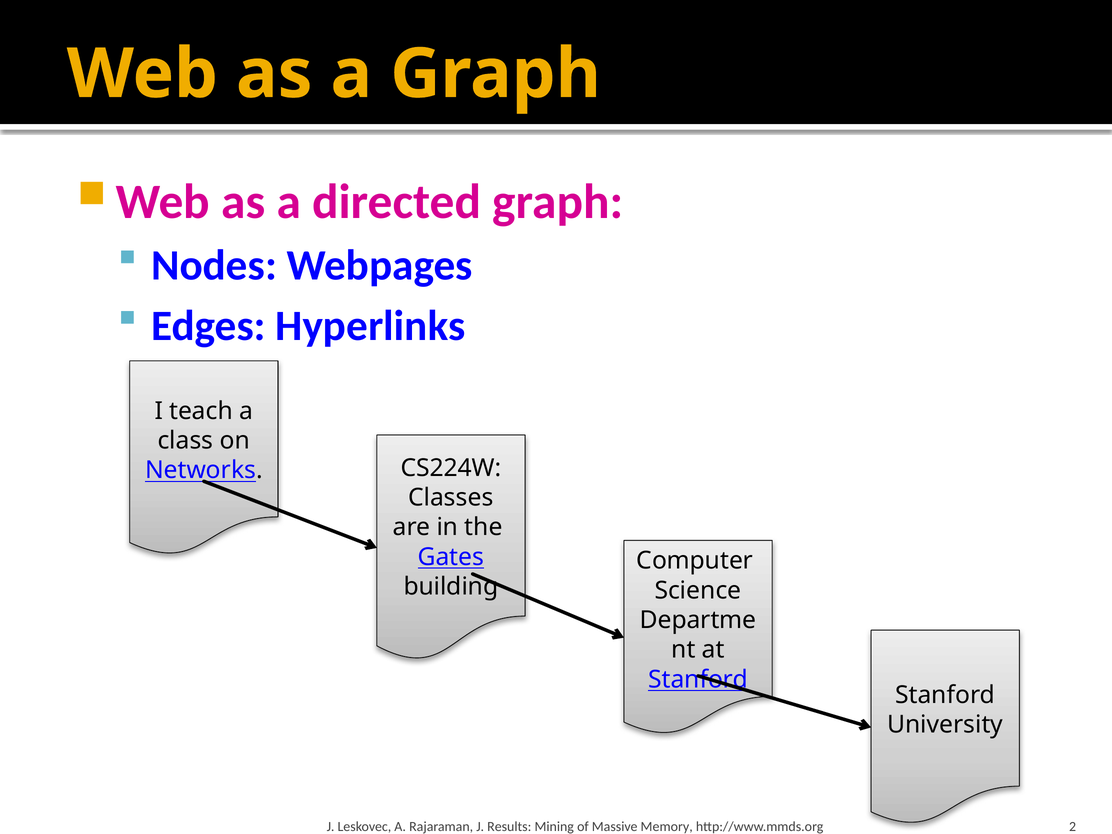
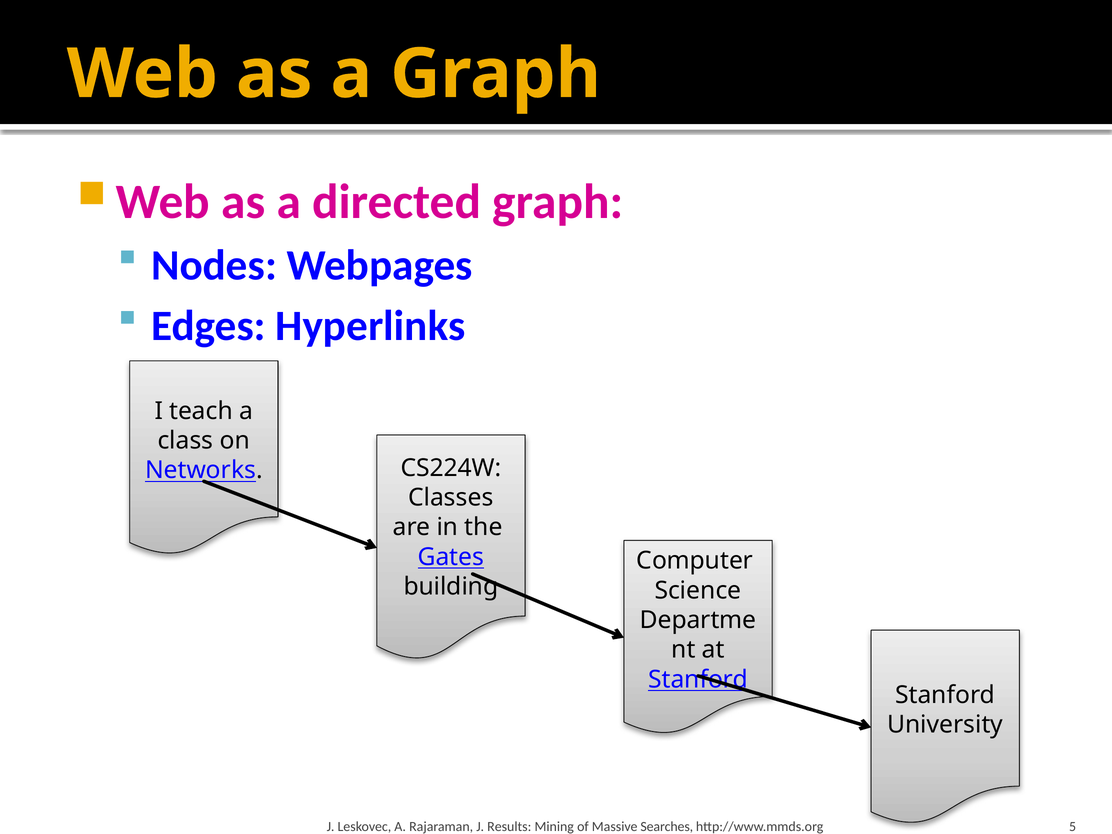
Memory: Memory -> Searches
2: 2 -> 5
